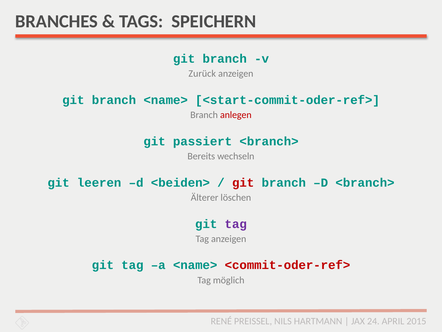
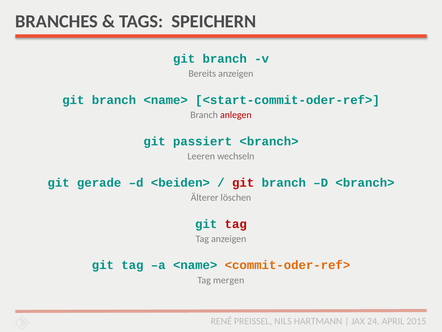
Zurück: Zurück -> Bereits
Bereits: Bereits -> Leeren
leeren: leeren -> gerade
tag at (236, 224) colour: purple -> red
<commit-oder-ref> colour: red -> orange
möglich: möglich -> mergen
